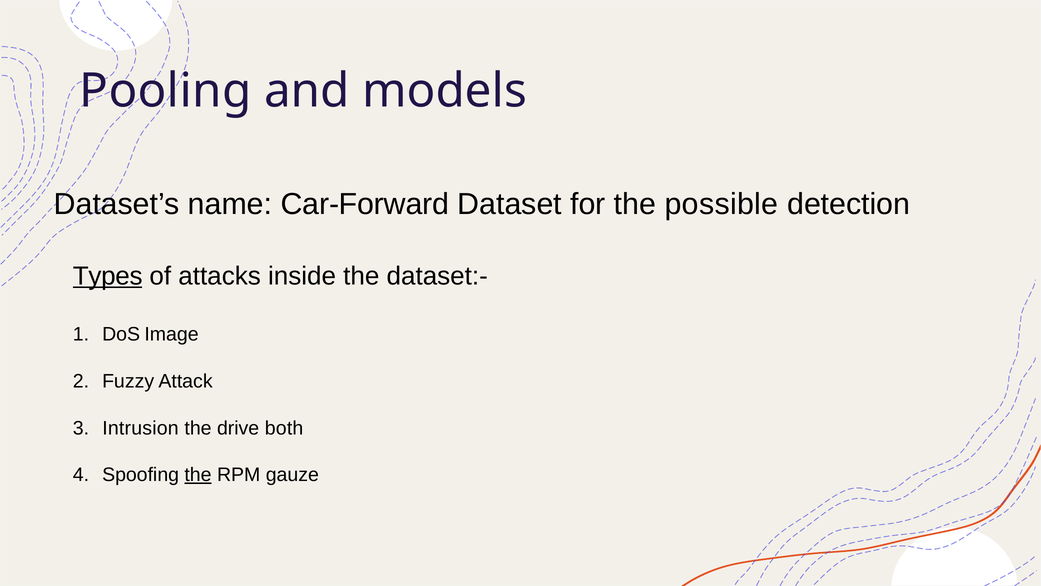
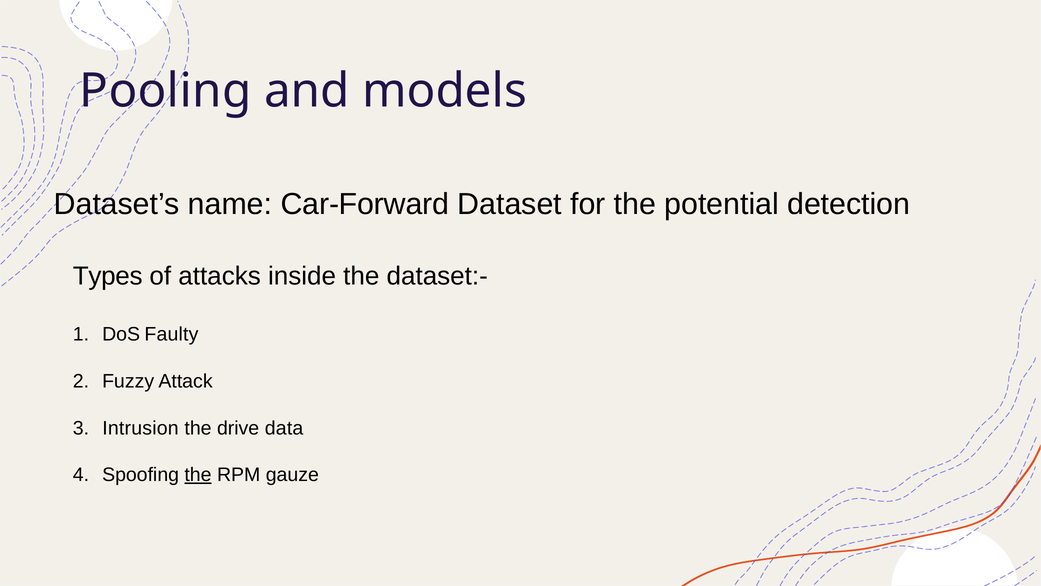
possible: possible -> potential
Types underline: present -> none
Image: Image -> Faulty
both: both -> data
